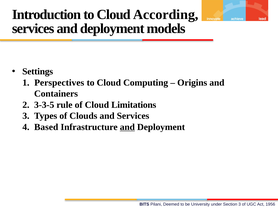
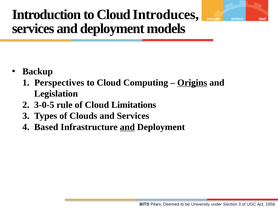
According: According -> Introduces
Settings: Settings -> Backup
Origins underline: none -> present
Containers: Containers -> Legislation
3-3-5: 3-3-5 -> 3-0-5
